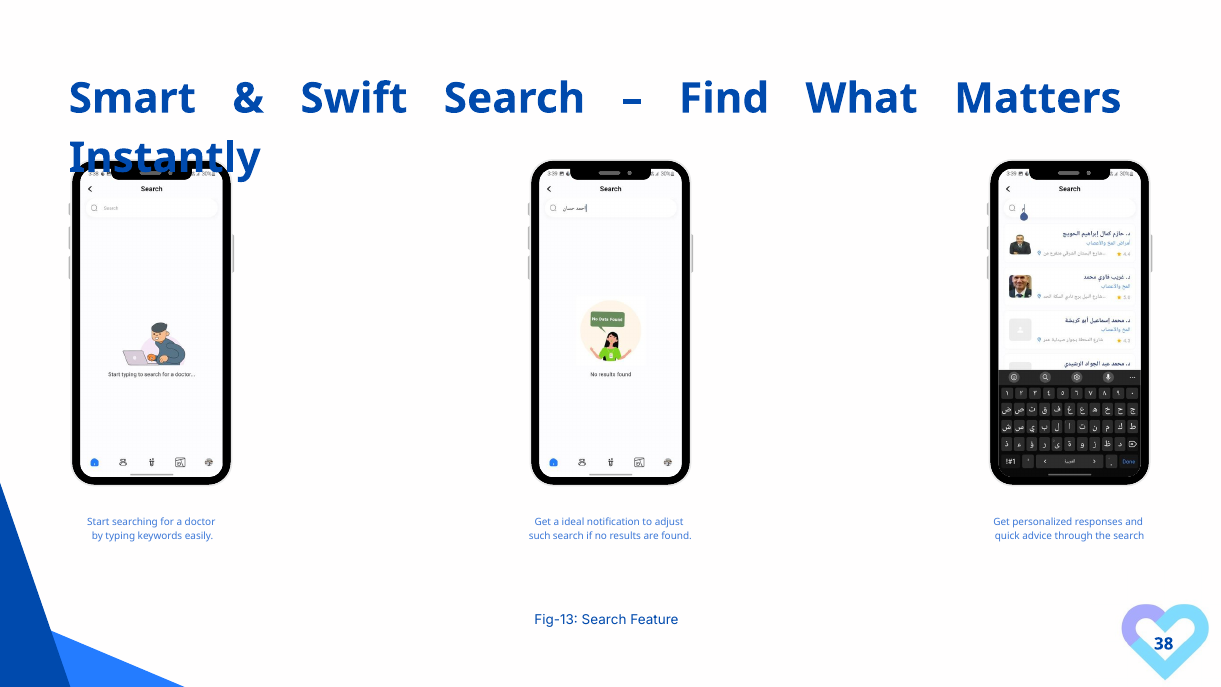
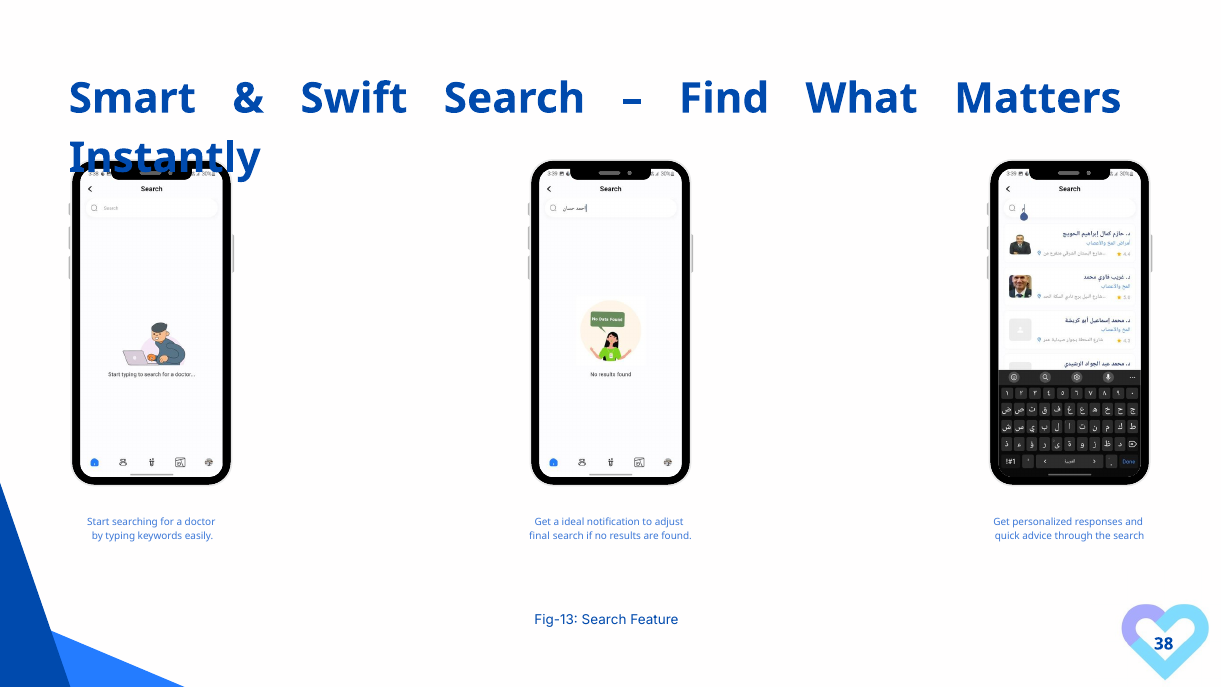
such: such -> final
